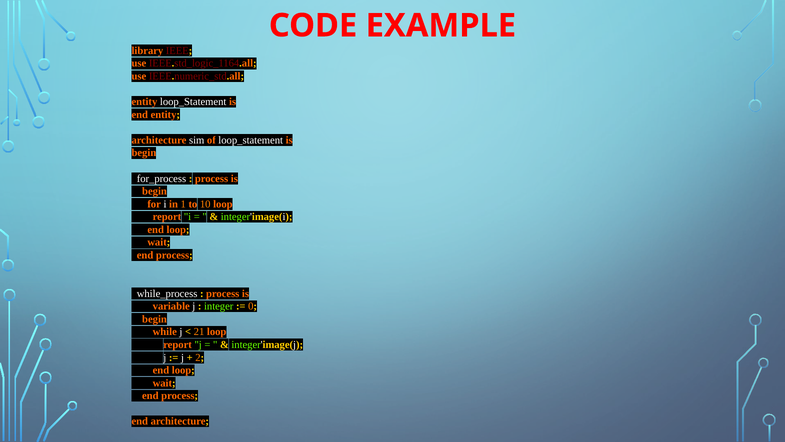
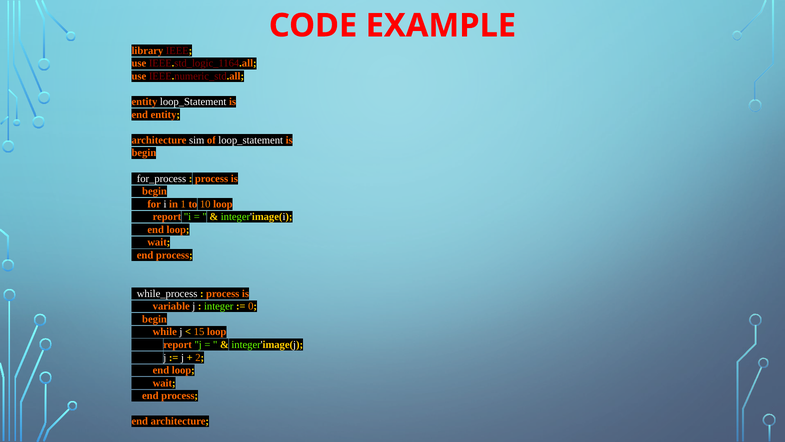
21: 21 -> 15
